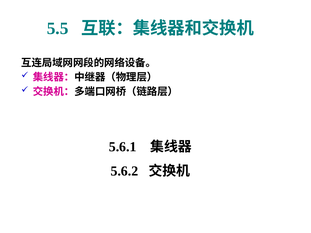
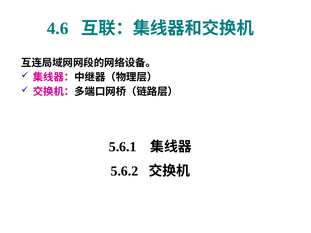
5.5: 5.5 -> 4.6
